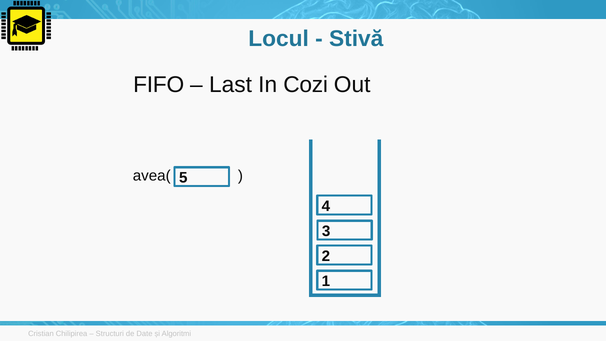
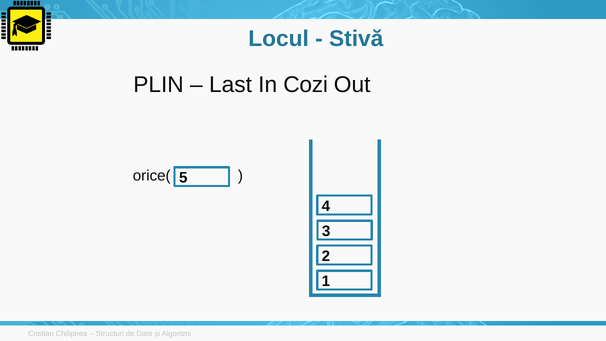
FIFO: FIFO -> PLIN
avea(: avea( -> orice(
